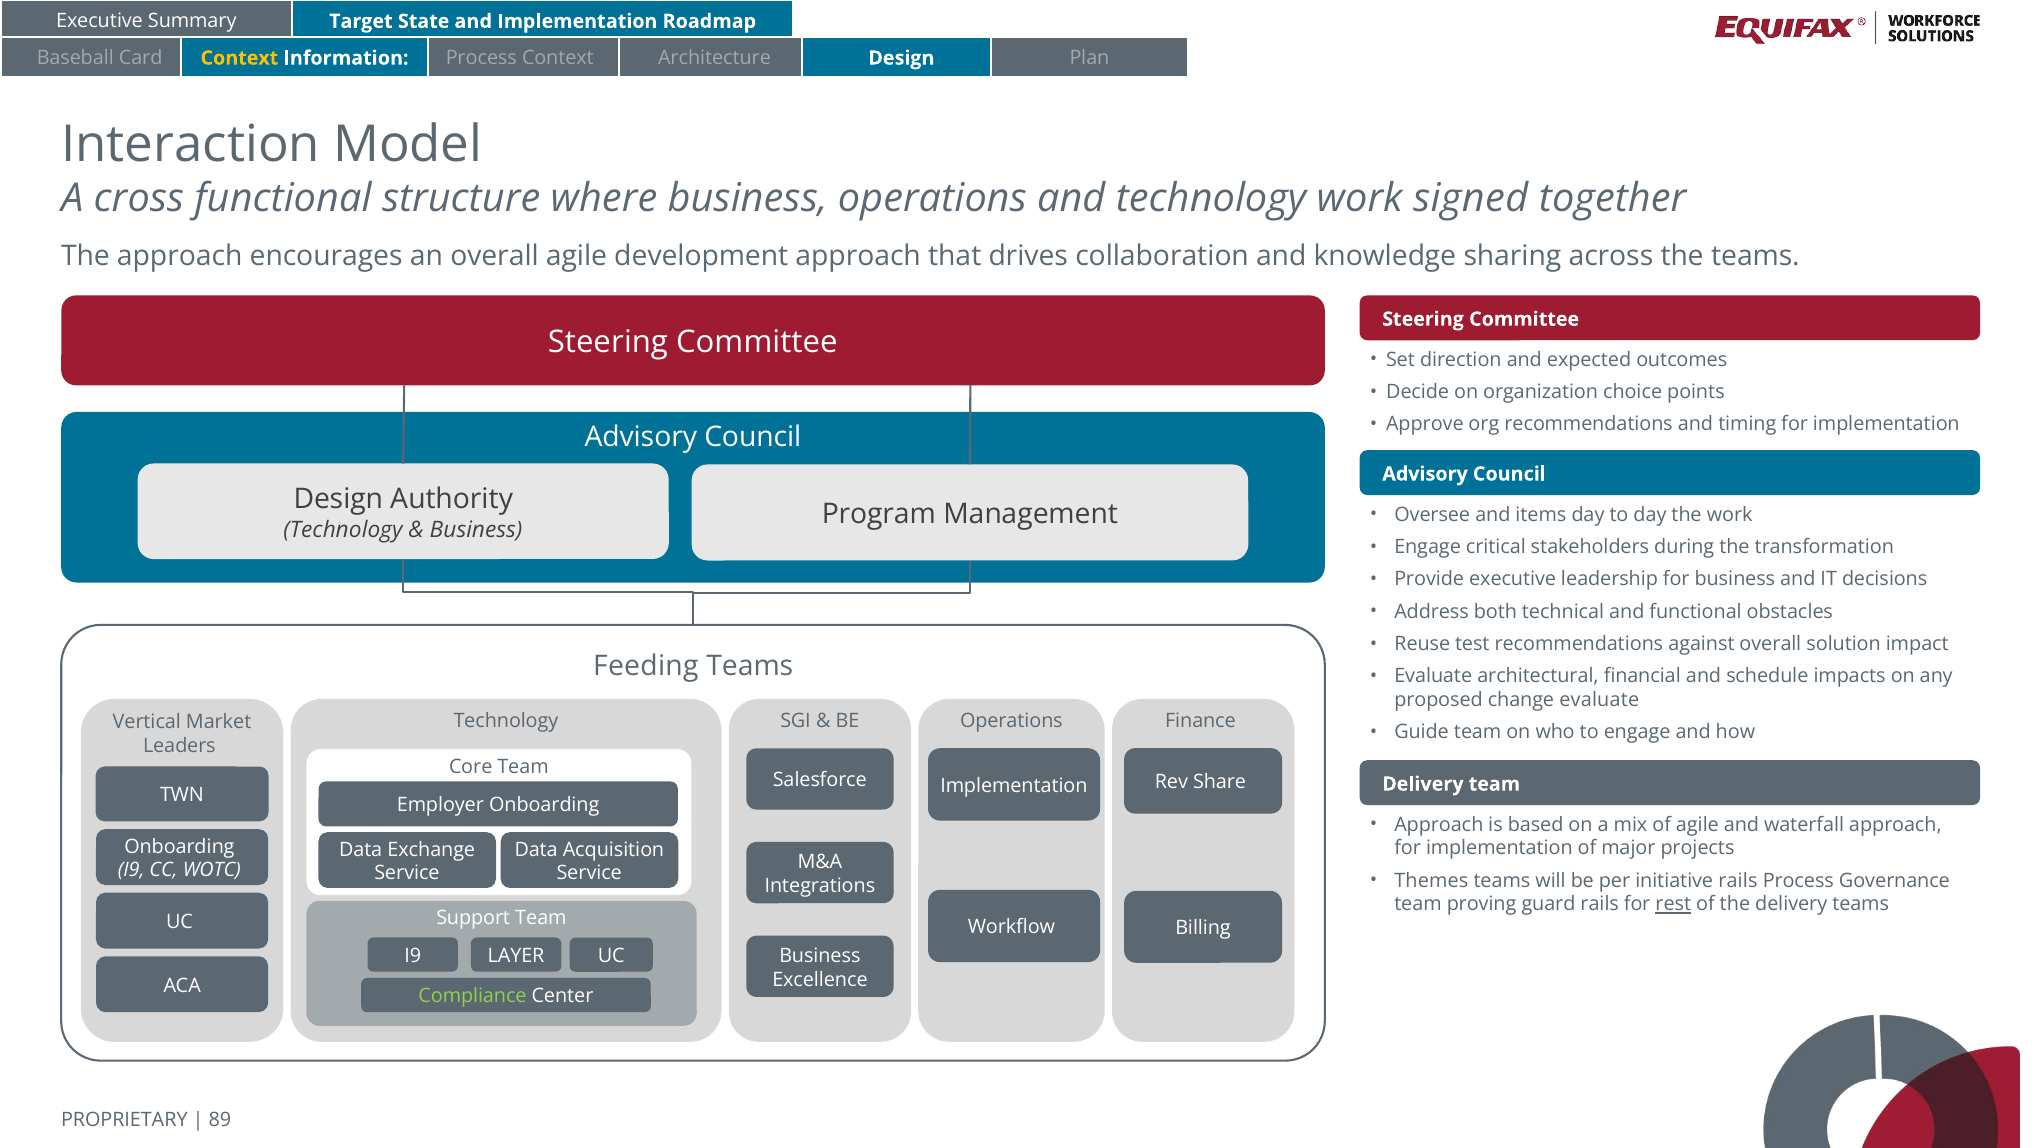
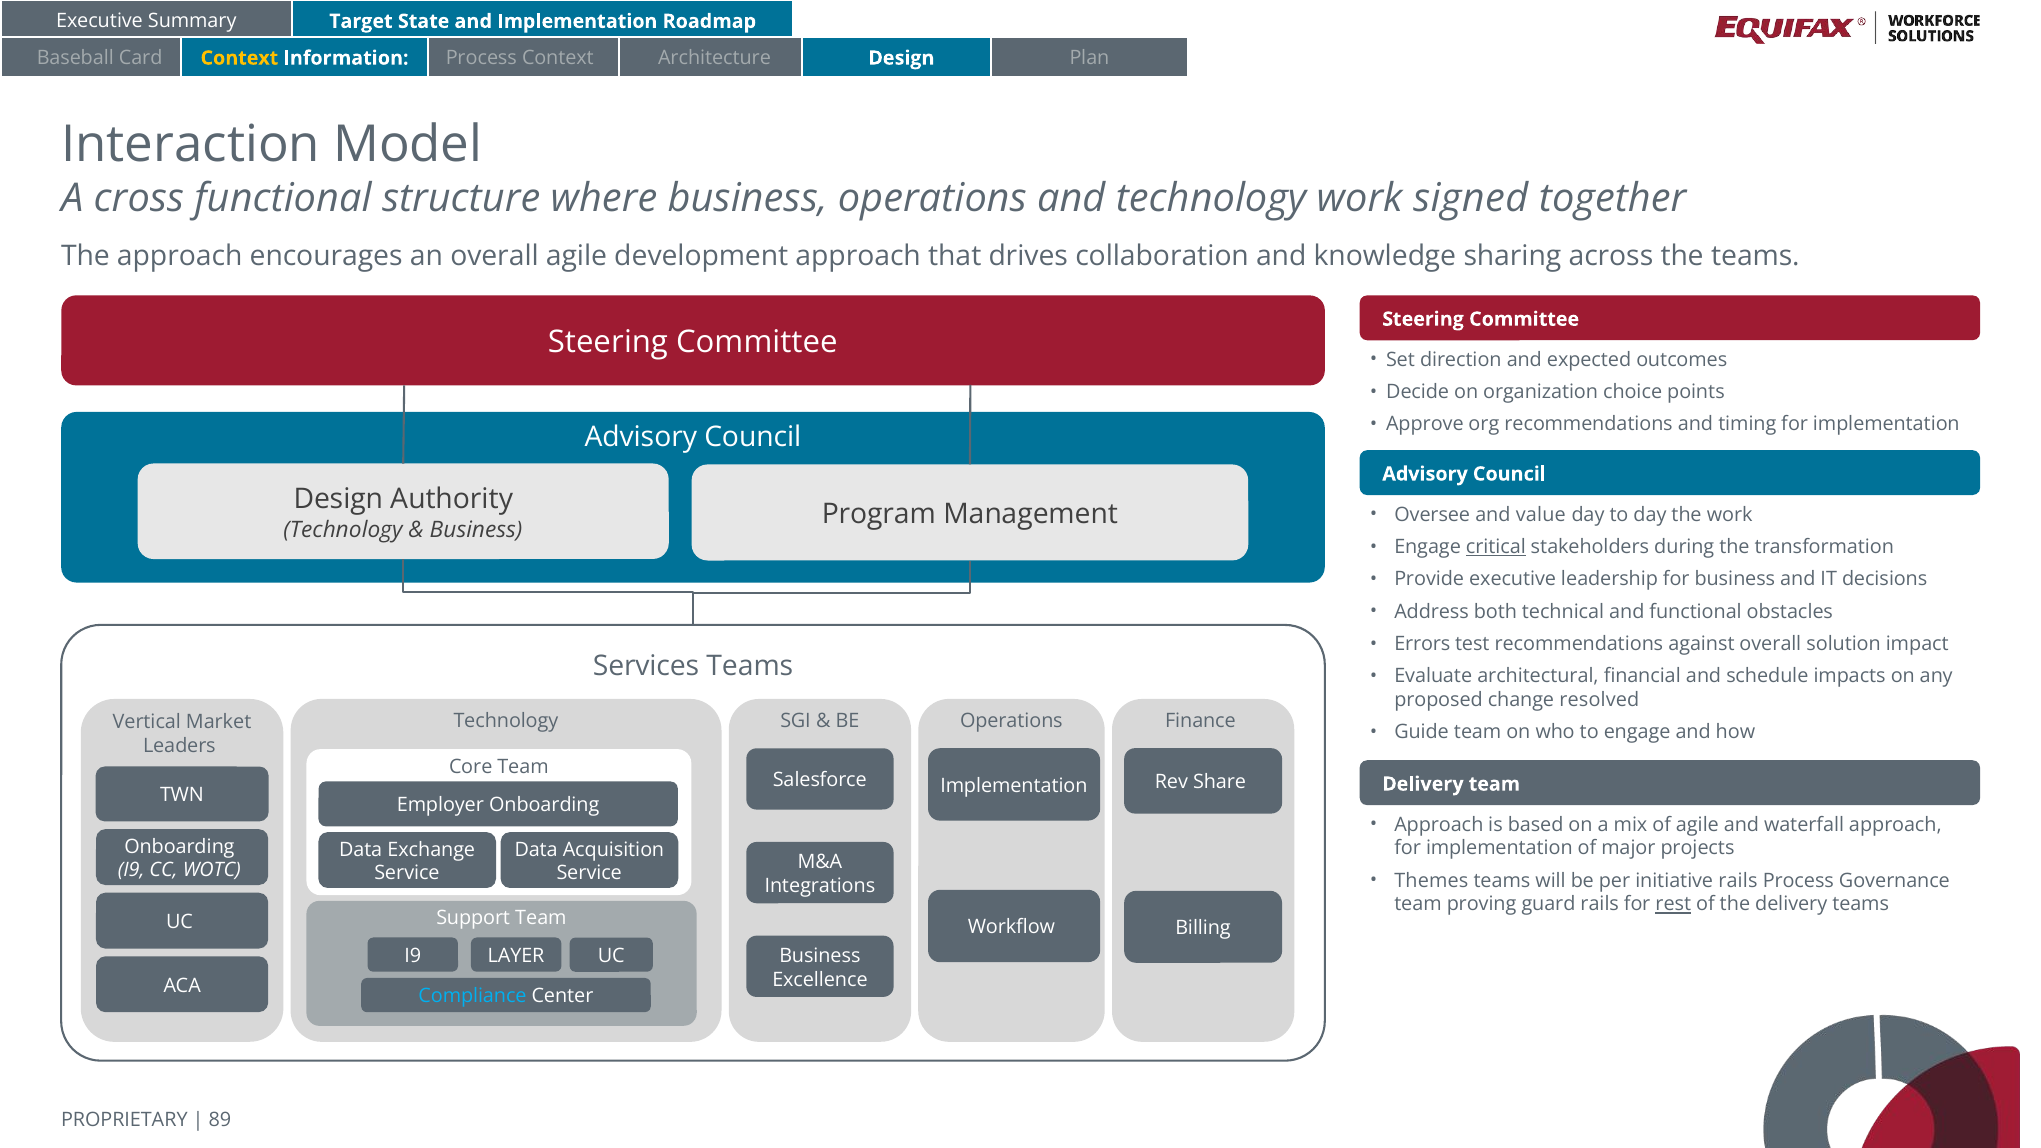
items: items -> value
critical underline: none -> present
Reuse: Reuse -> Errors
Feeding: Feeding -> Services
change evaluate: evaluate -> resolved
Compliance colour: light green -> light blue
